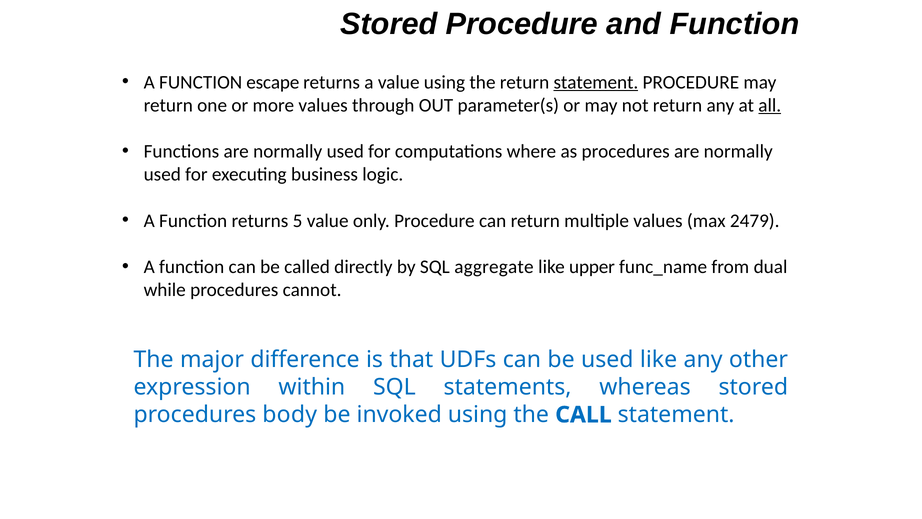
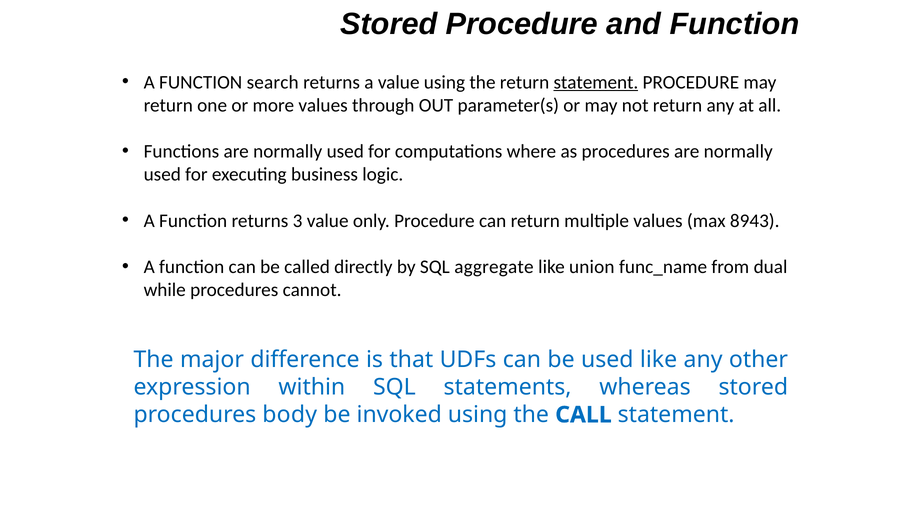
escape: escape -> search
all underline: present -> none
5: 5 -> 3
2479: 2479 -> 8943
upper: upper -> union
